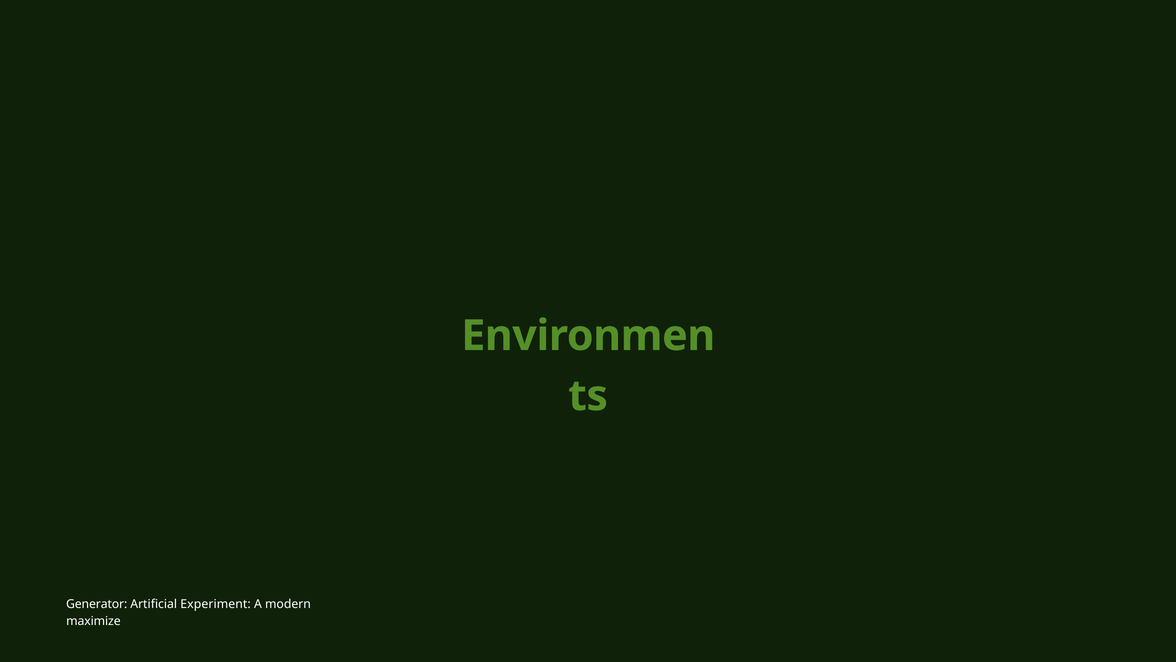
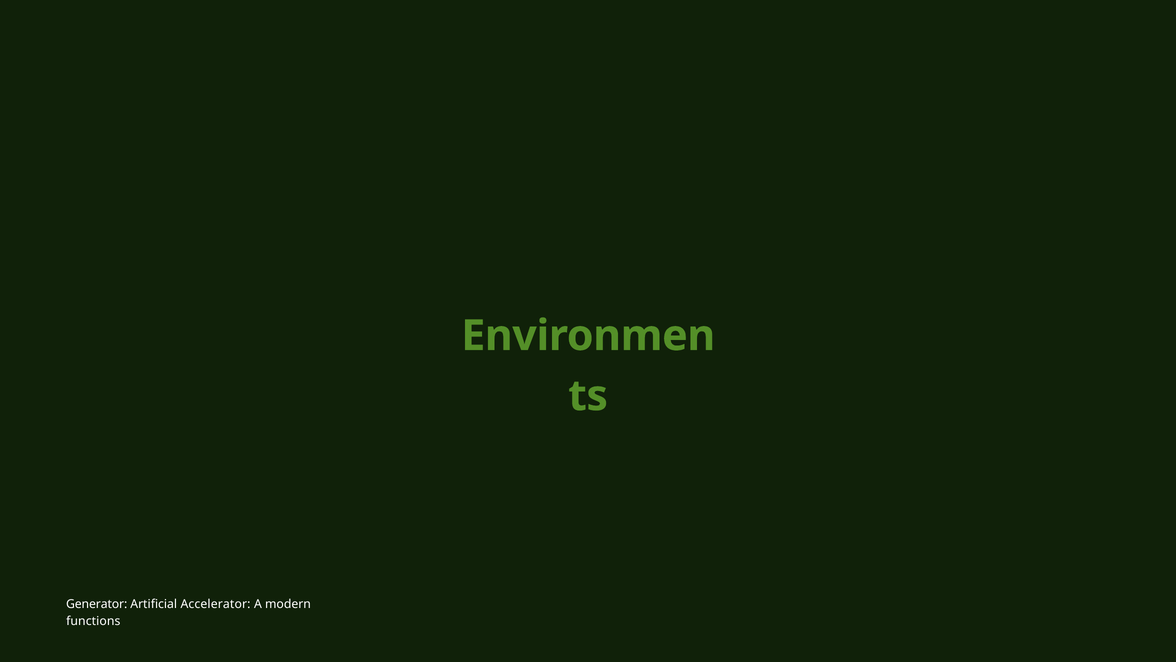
Experiment: Experiment -> Accelerator
maximize: maximize -> functions
